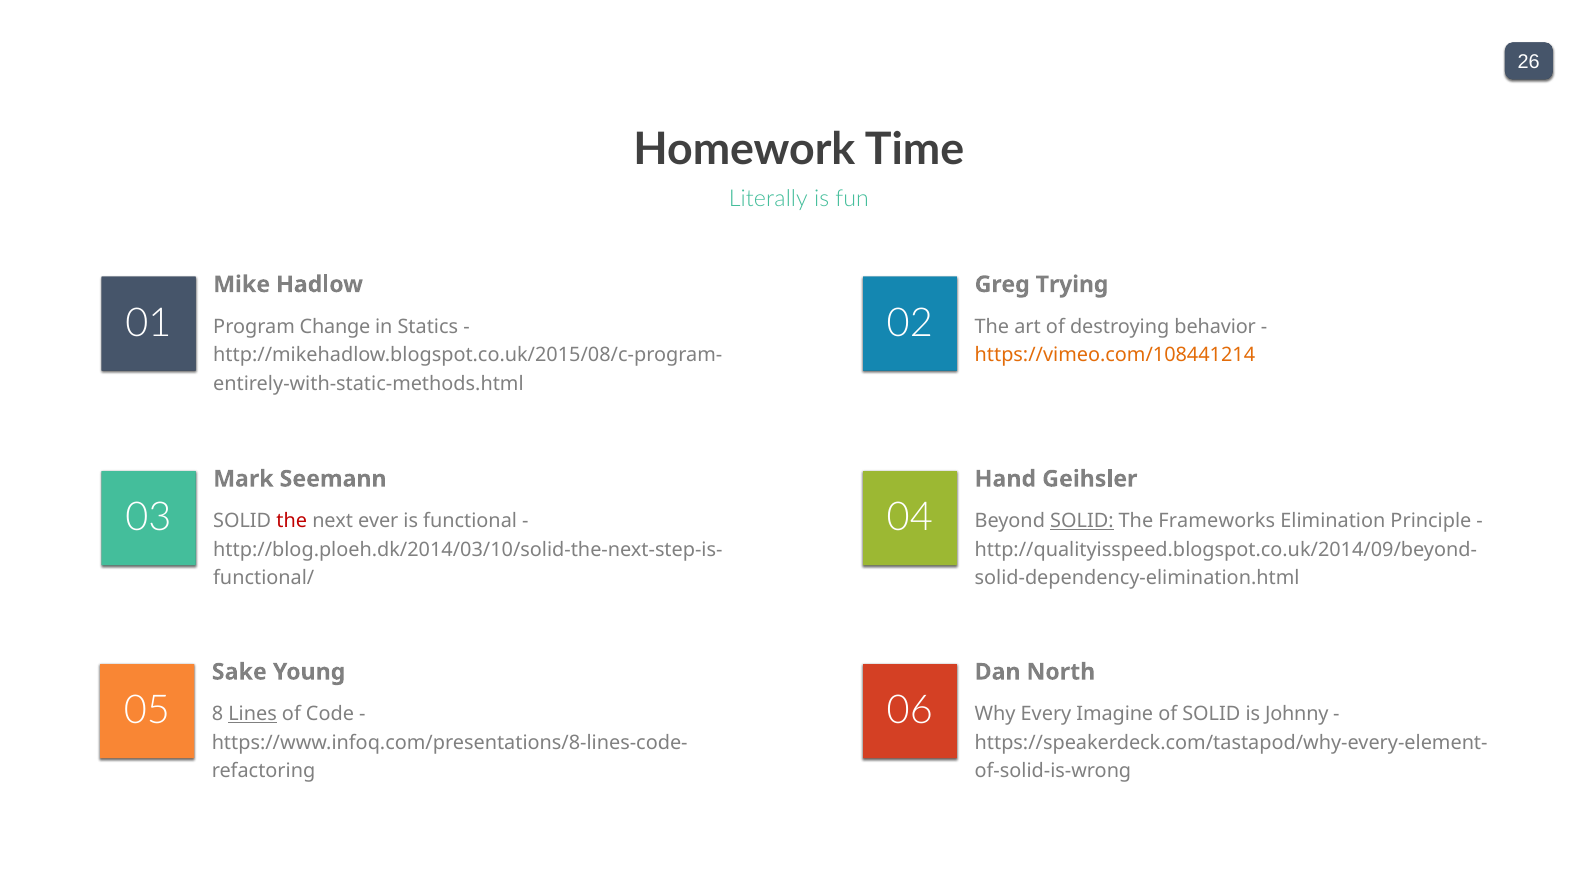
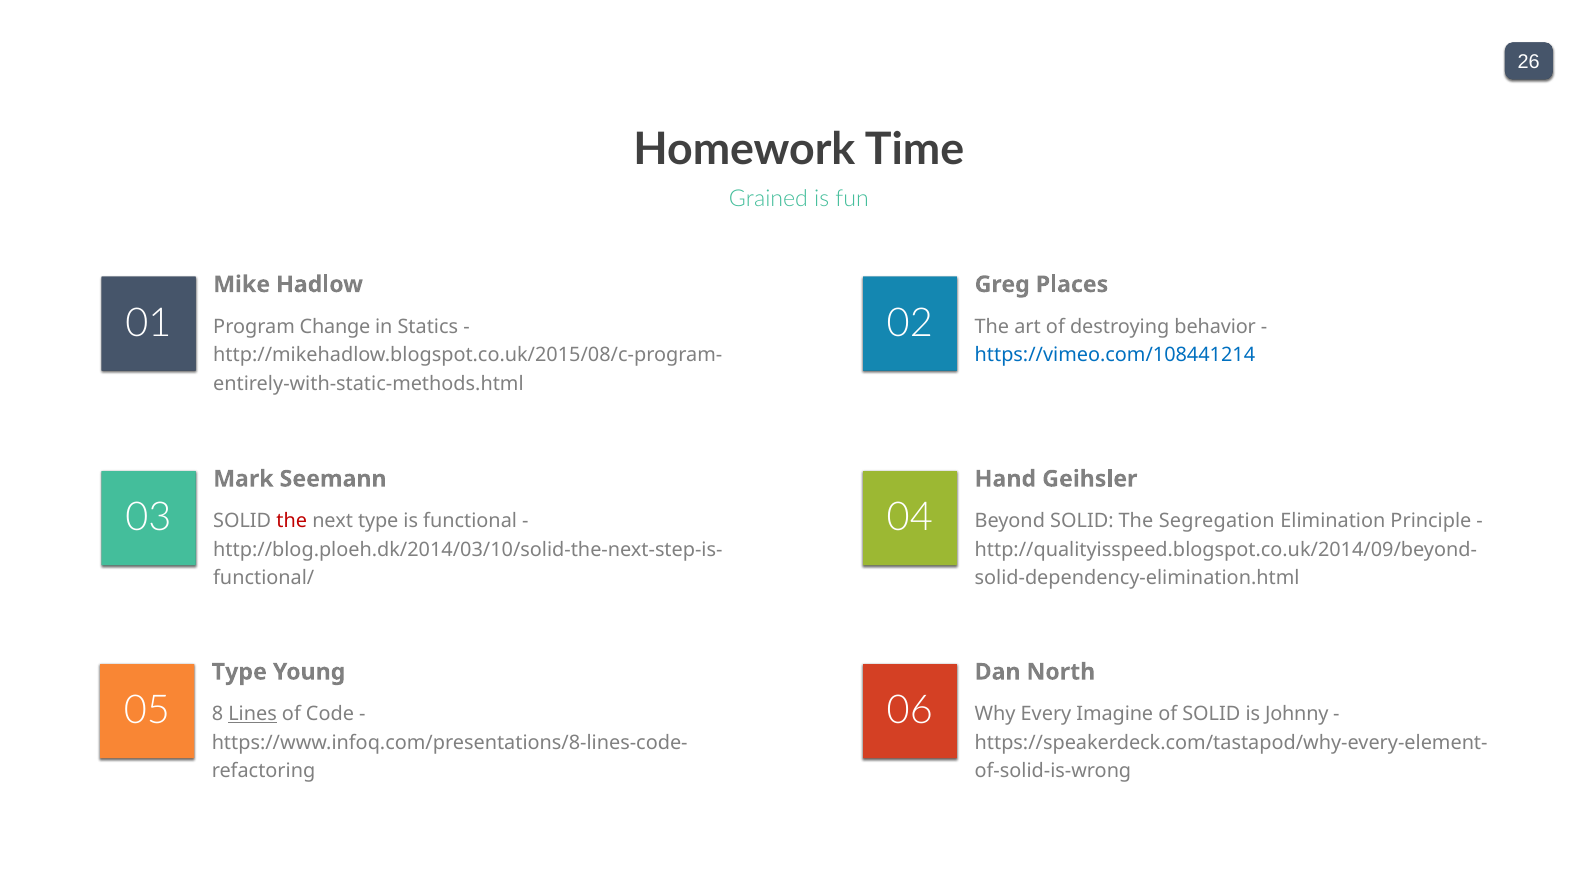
Literally: Literally -> Grained
Trying: Trying -> Places
https://vimeo.com/108441214 colour: orange -> blue
next ever: ever -> type
SOLID at (1082, 521) underline: present -> none
Frameworks: Frameworks -> Segregation
Sake at (239, 671): Sake -> Type
